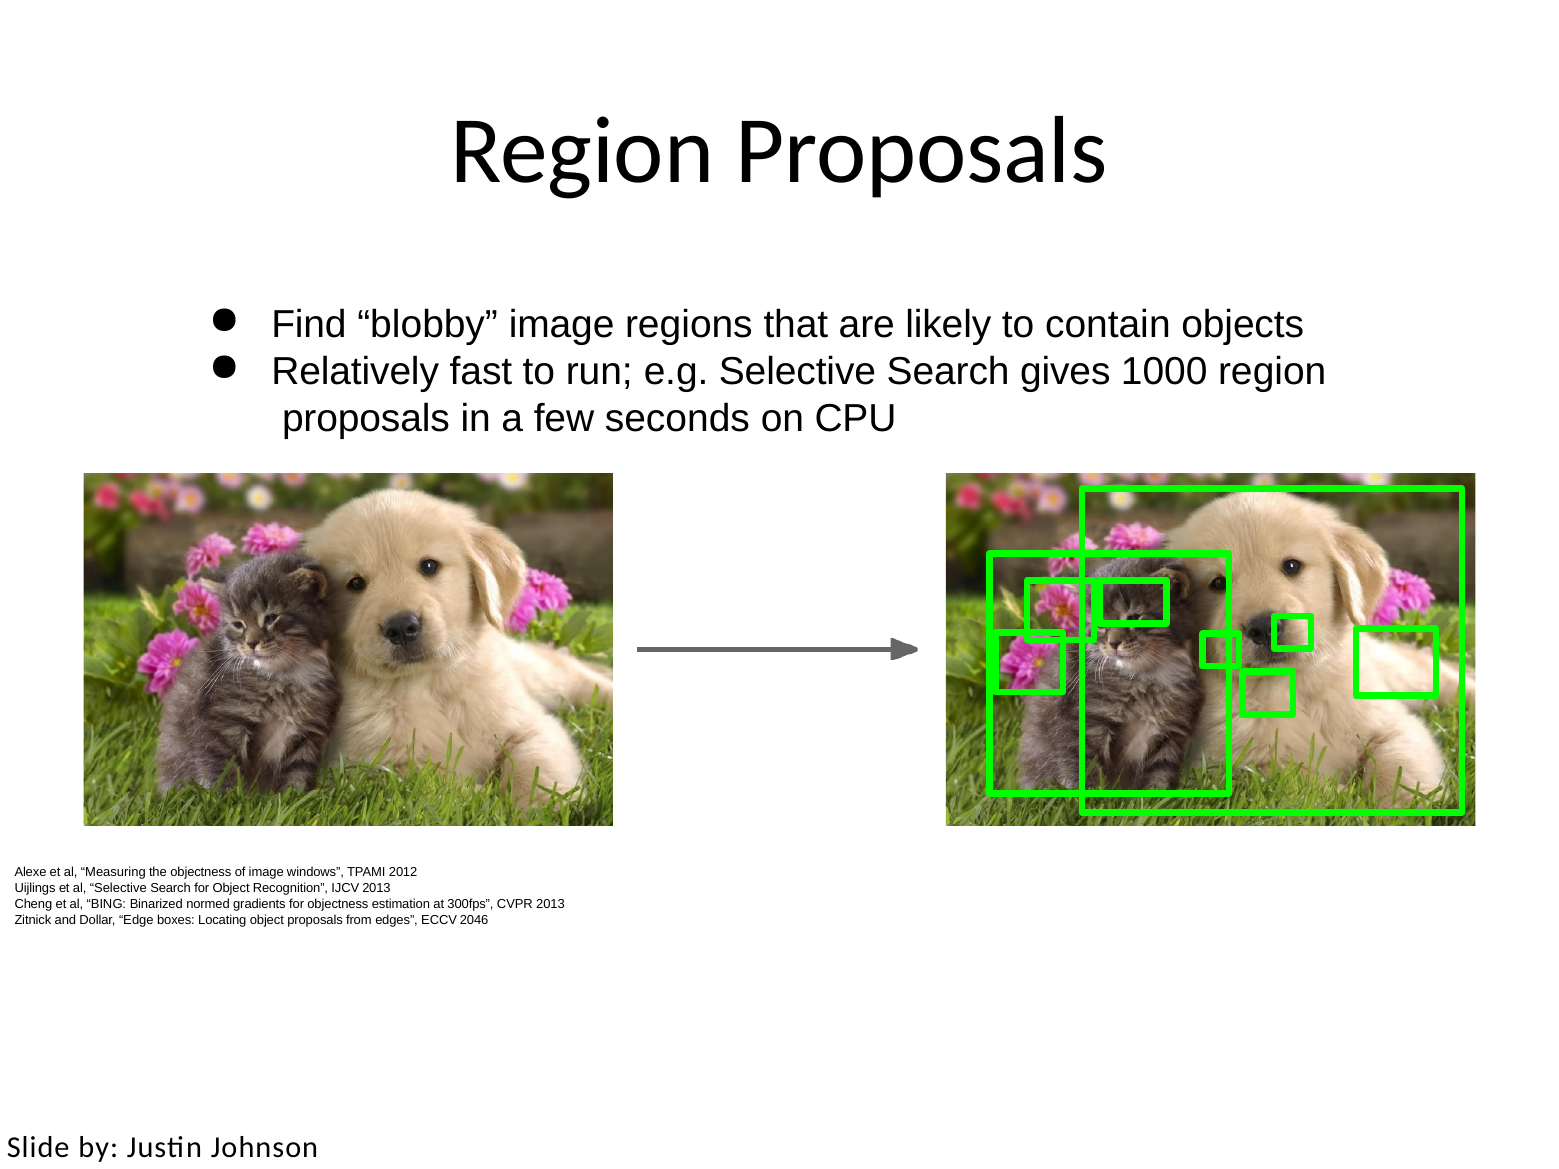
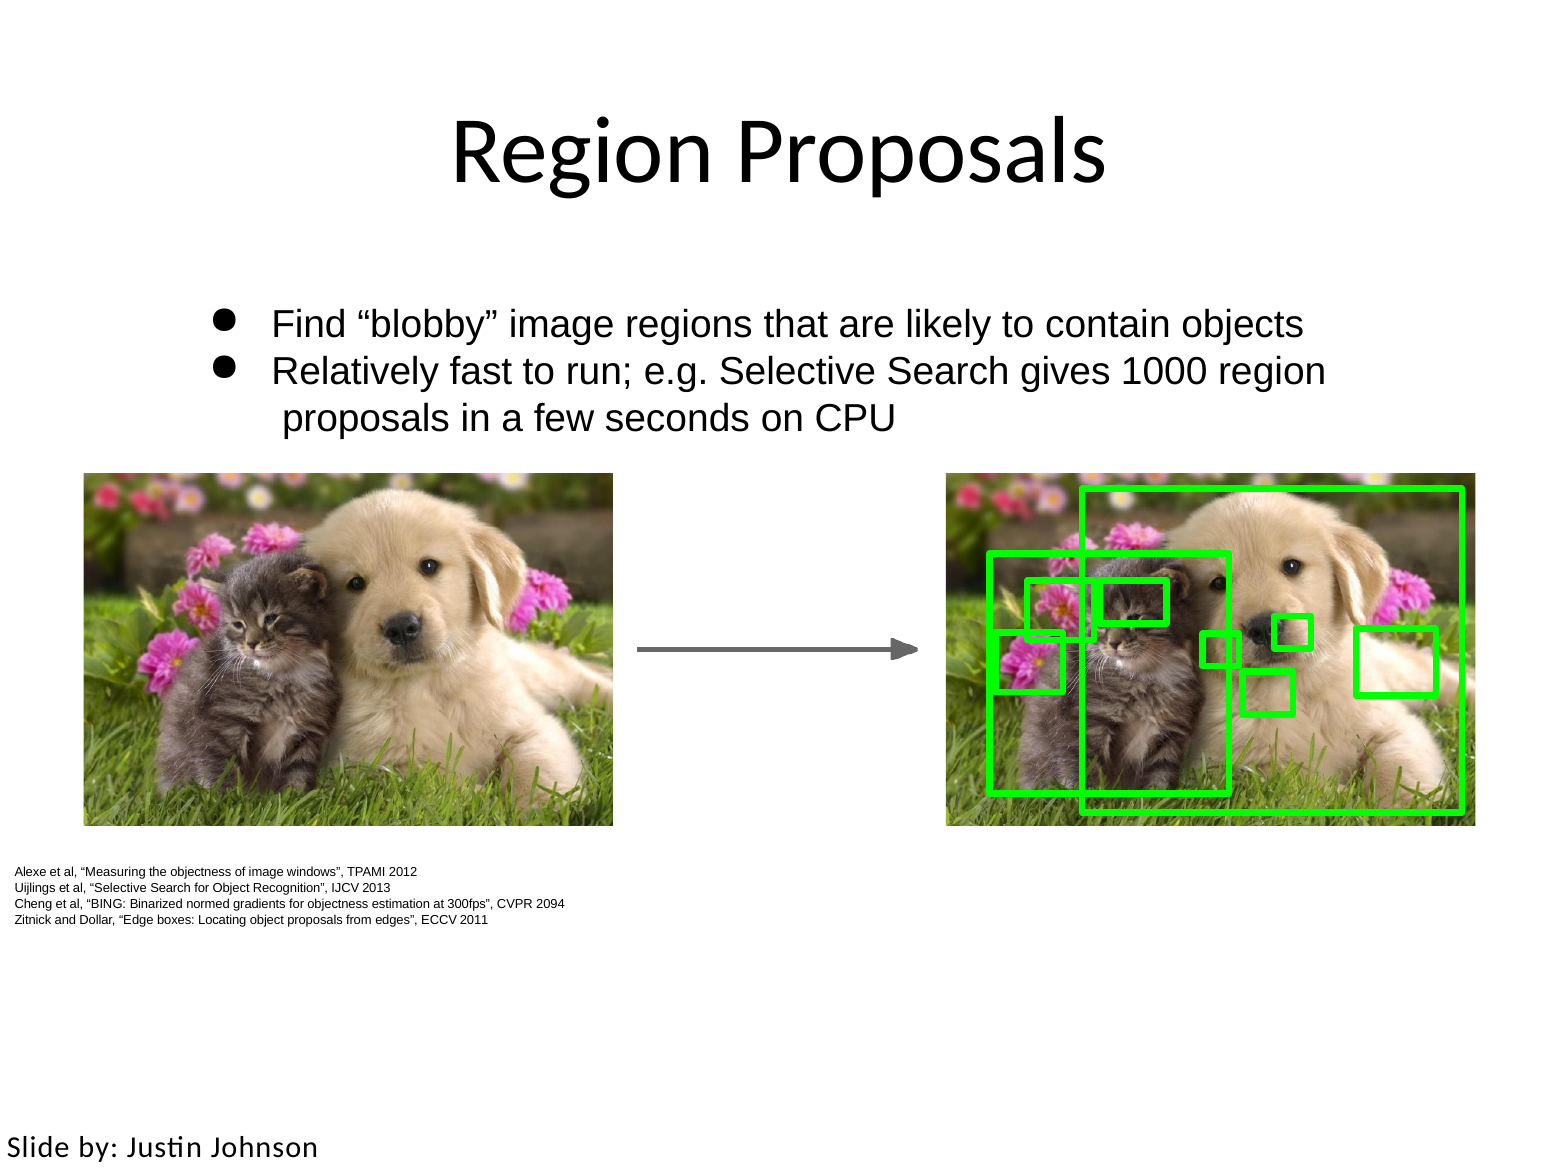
CVPR 2013: 2013 -> 2094
2046: 2046 -> 2011
